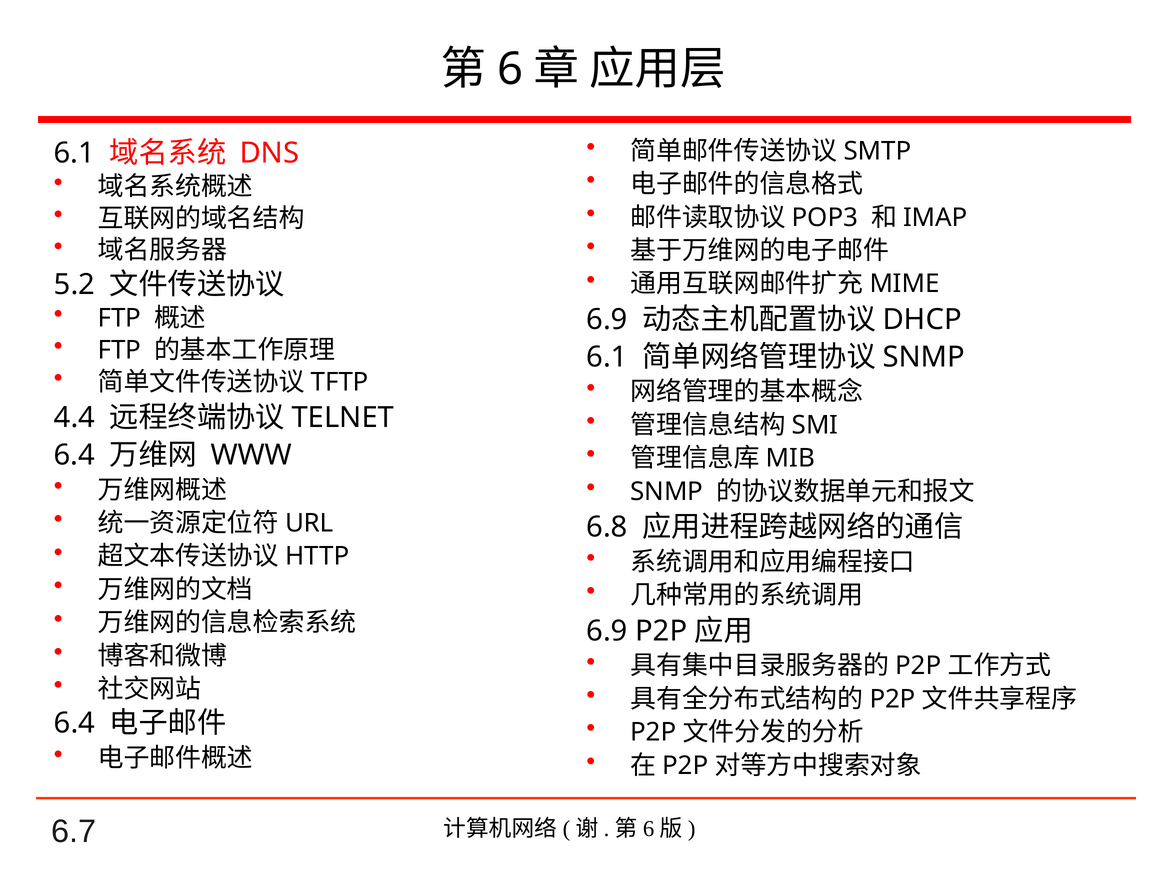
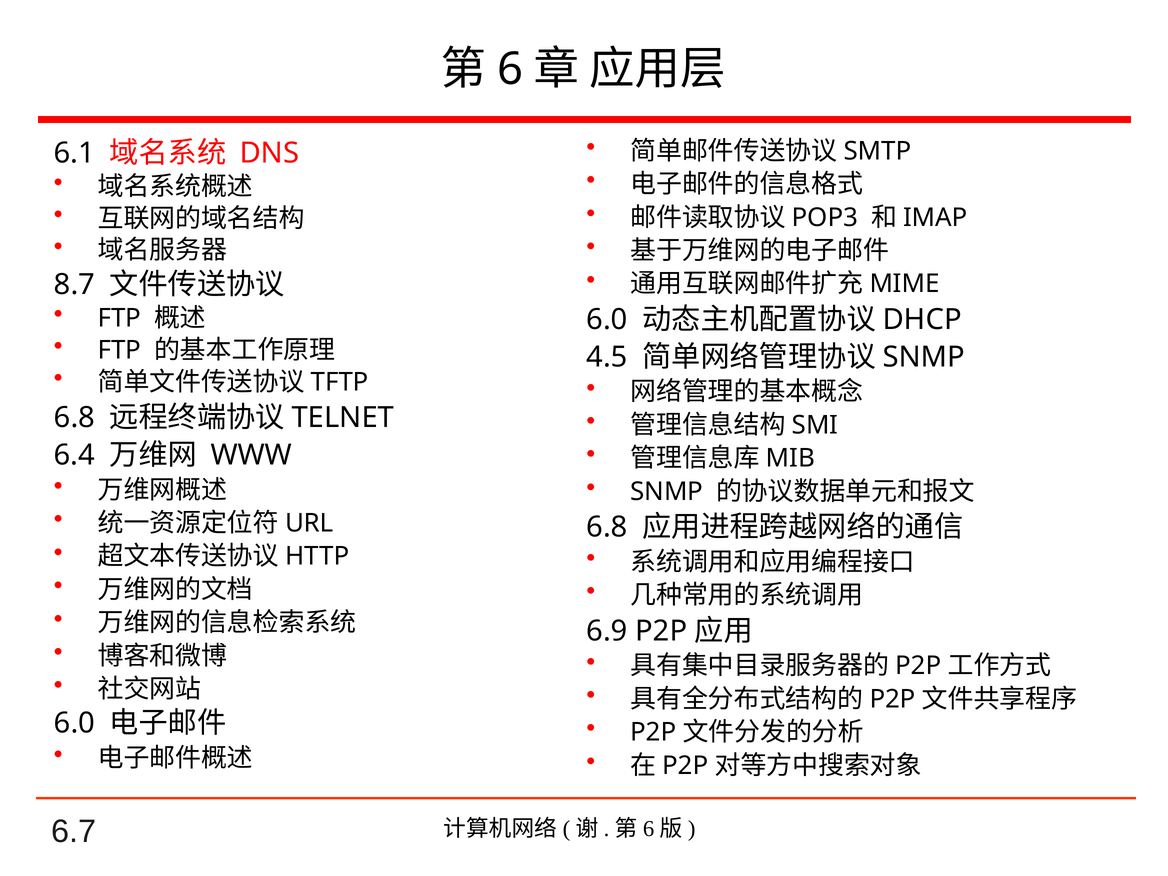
5.2: 5.2 -> 8.7
6.9 at (607, 320): 6.9 -> 6.0
6.1 at (607, 357): 6.1 -> 4.5
4.4 at (74, 418): 4.4 -> 6.8
6.4 at (74, 723): 6.4 -> 6.0
